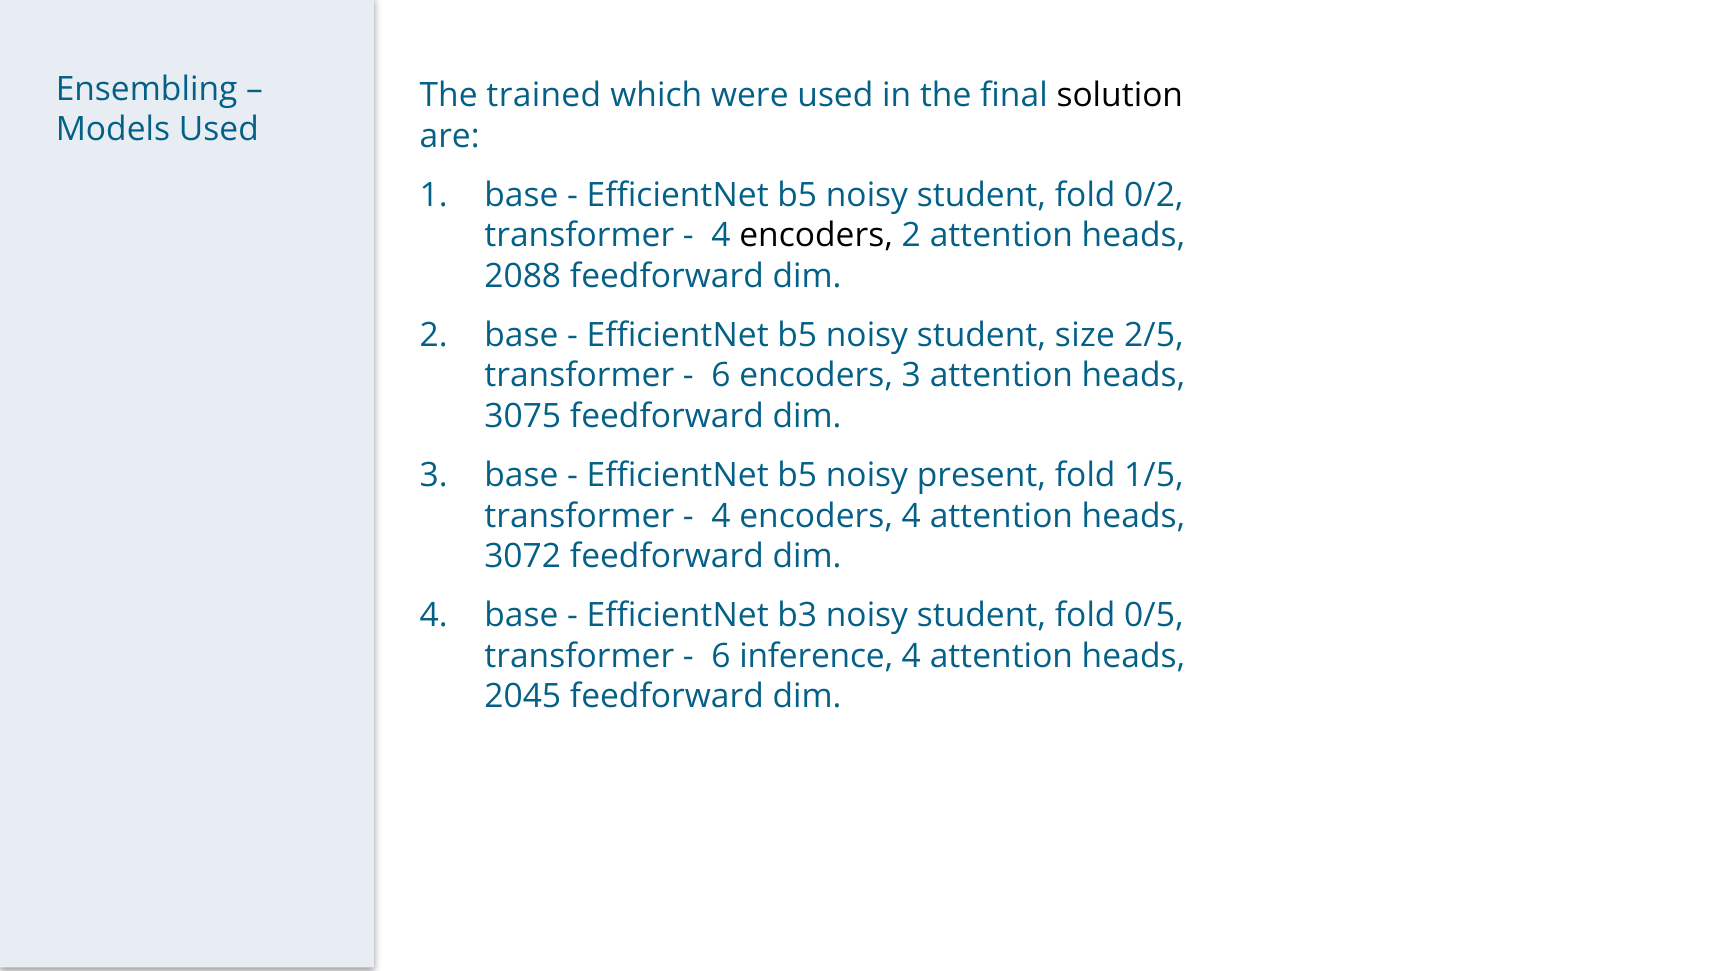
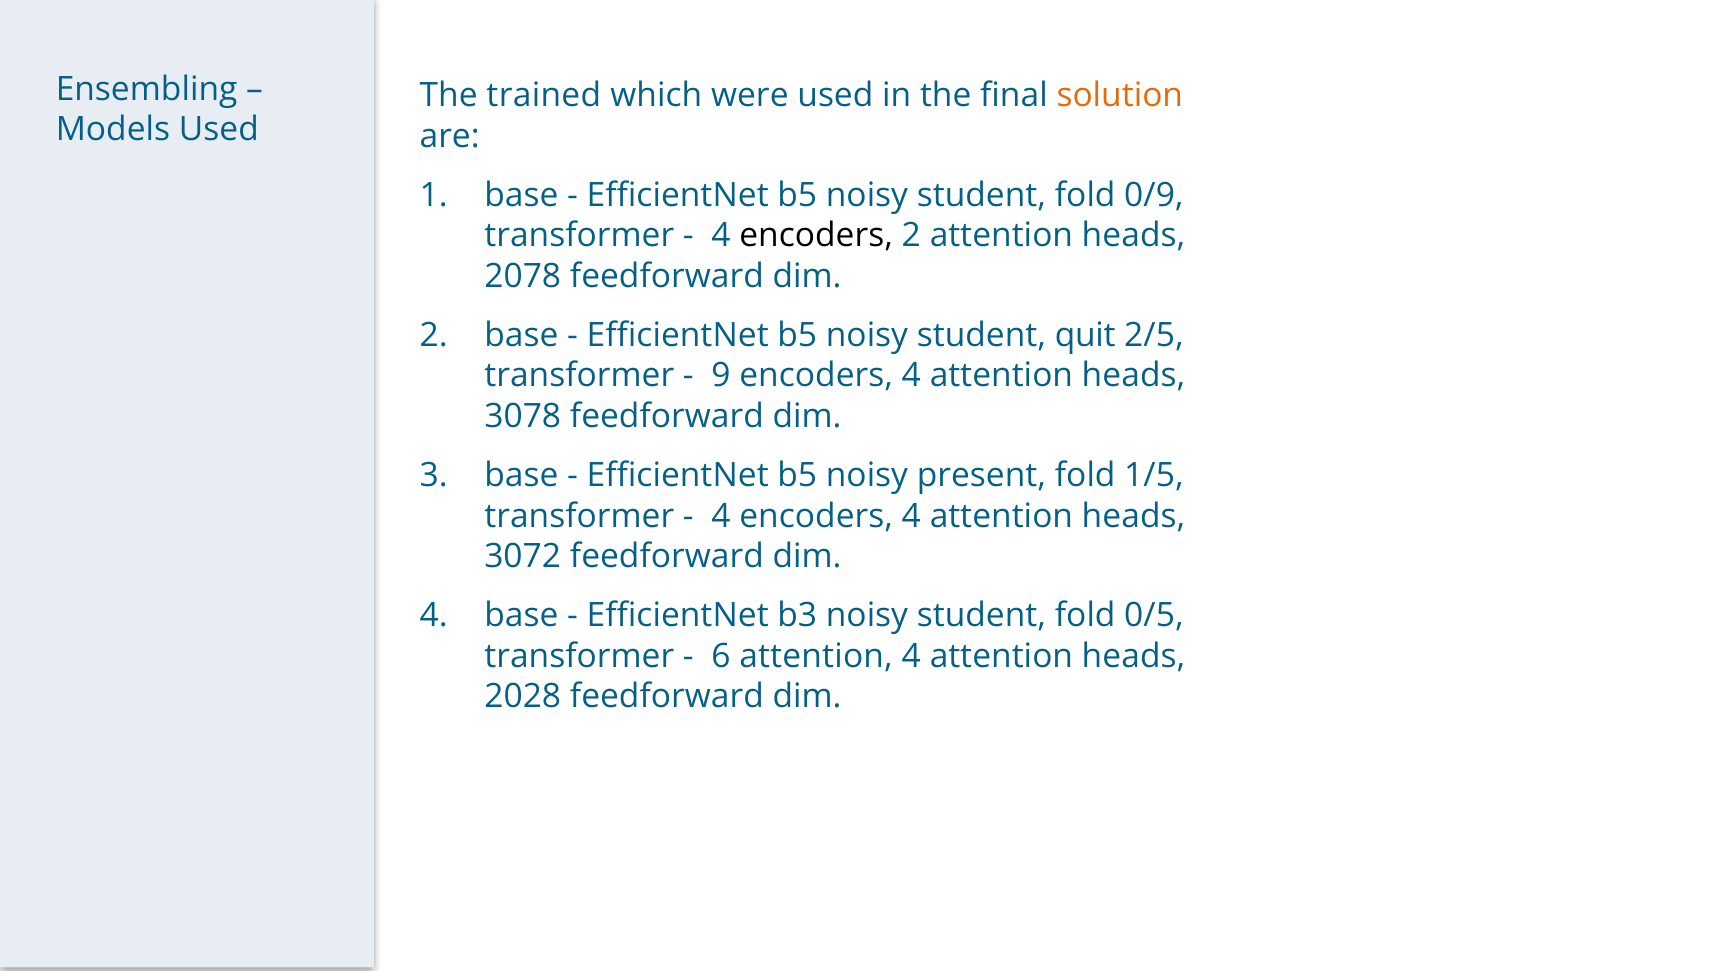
solution colour: black -> orange
0/2: 0/2 -> 0/9
2088: 2088 -> 2078
size: size -> quit
6 at (721, 376): 6 -> 9
3 at (911, 376): 3 -> 4
3075: 3075 -> 3078
6 inference: inference -> attention
2045: 2045 -> 2028
